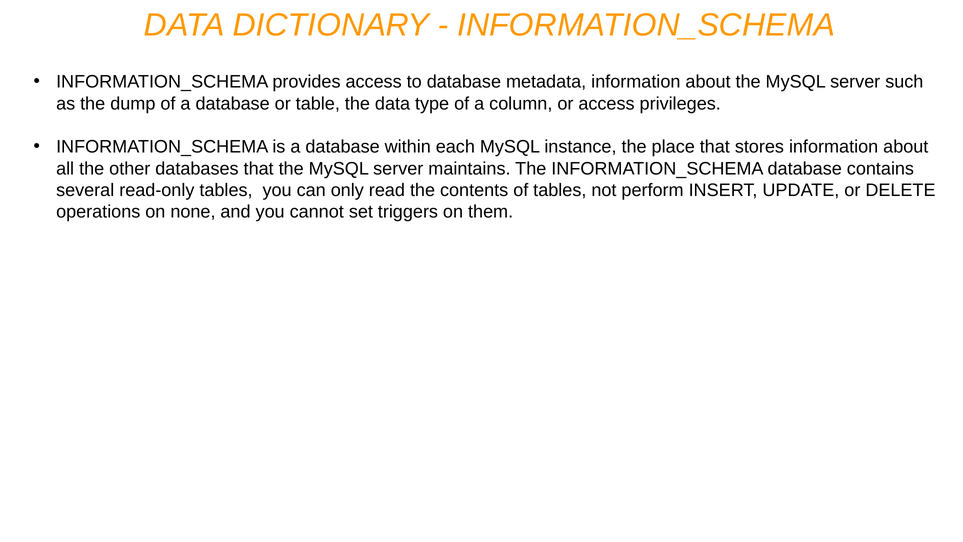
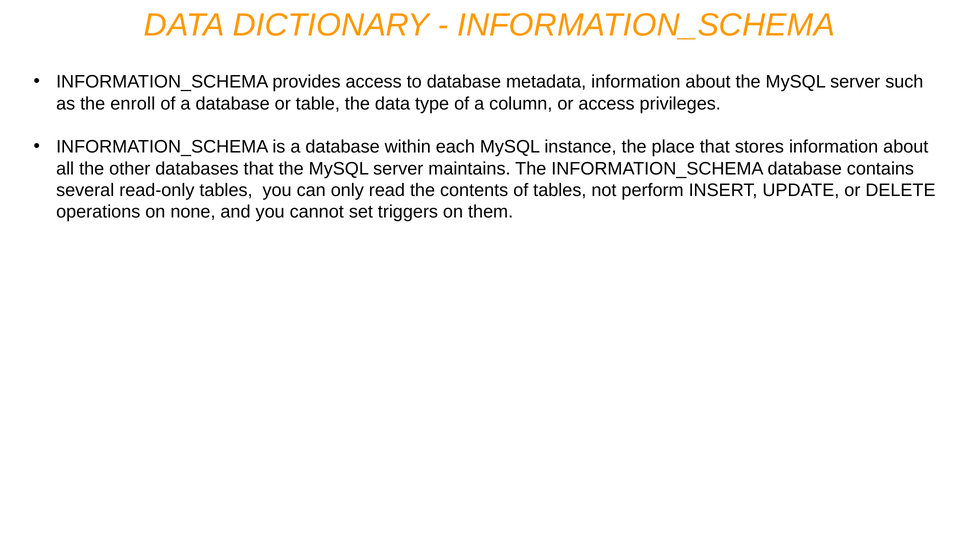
dump: dump -> enroll
